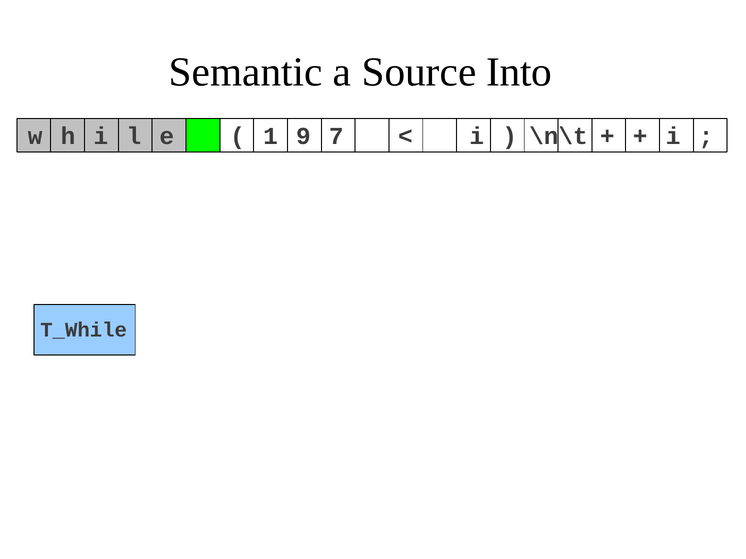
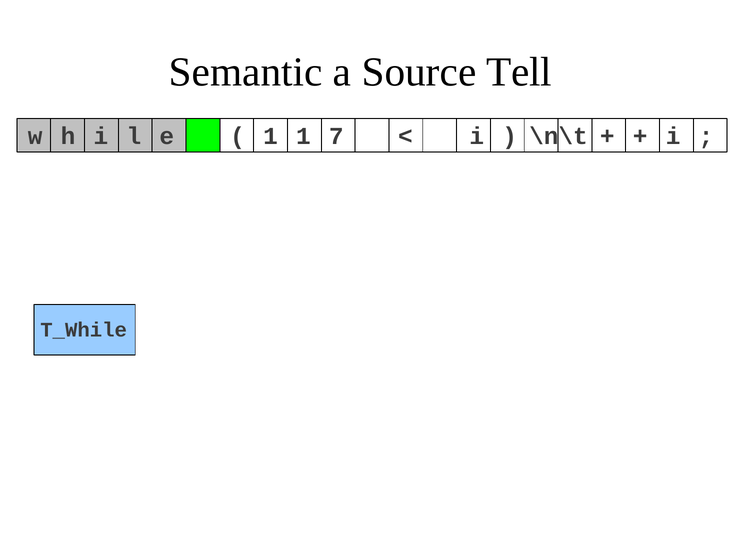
Into: Into -> Tell
1 9: 9 -> 1
